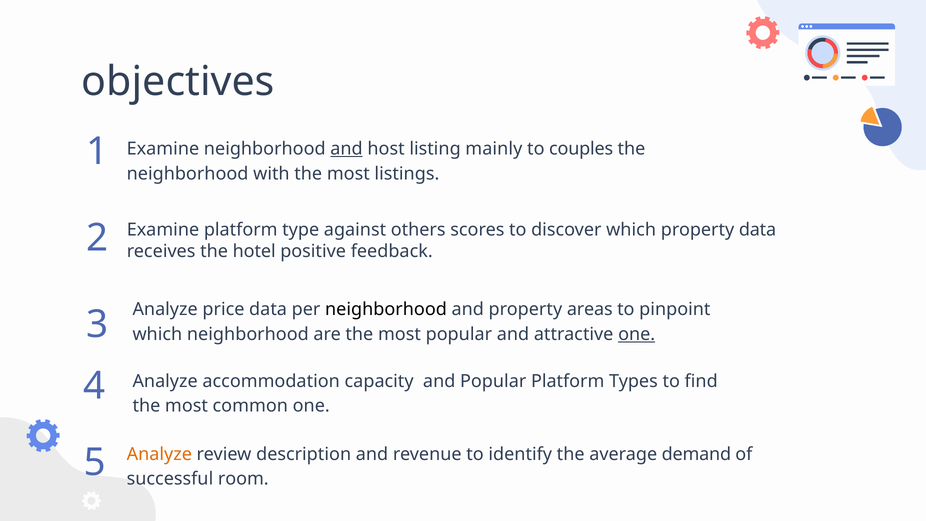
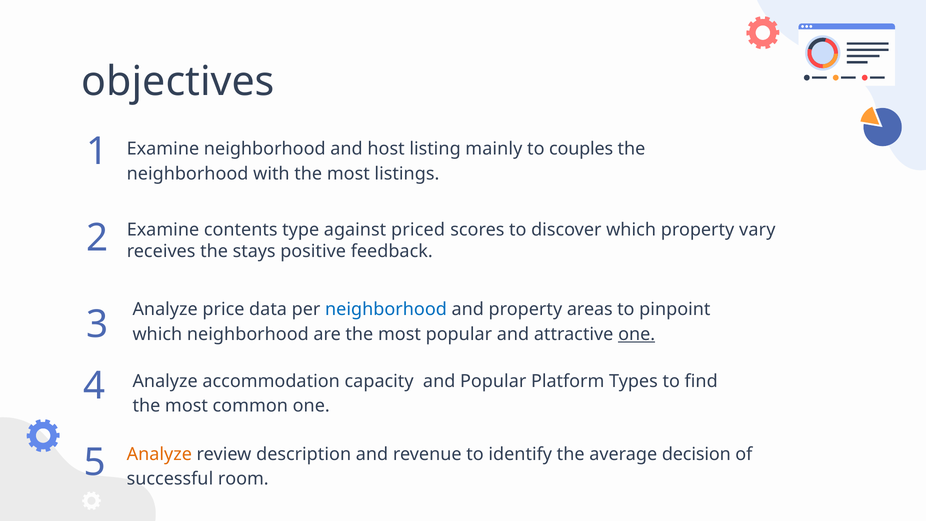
and at (346, 149) underline: present -> none
Examine platform: platform -> contents
others: others -> priced
property data: data -> vary
hotel: hotel -> stays
neighborhood at (386, 309) colour: black -> blue
demand: demand -> decision
